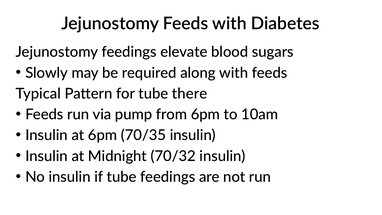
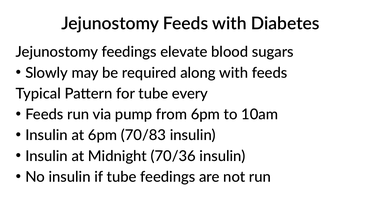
there: there -> every
70/35: 70/35 -> 70/83
70/32: 70/32 -> 70/36
